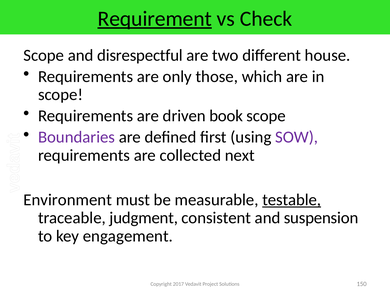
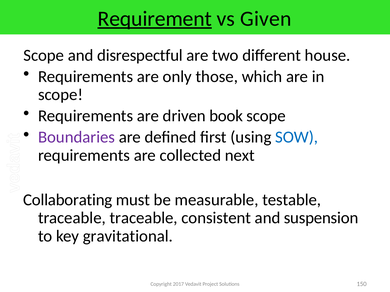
Check: Check -> Given
SOW colour: purple -> blue
Environment: Environment -> Collaborating
testable underline: present -> none
traceable judgment: judgment -> traceable
engagement: engagement -> gravitational
